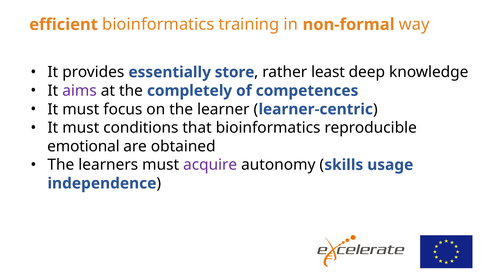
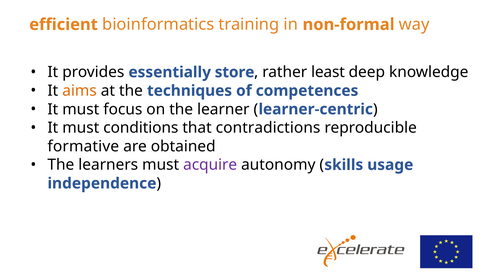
aims colour: purple -> orange
completely: completely -> techniques
that bioinformatics: bioinformatics -> contradictions
emotional: emotional -> formative
